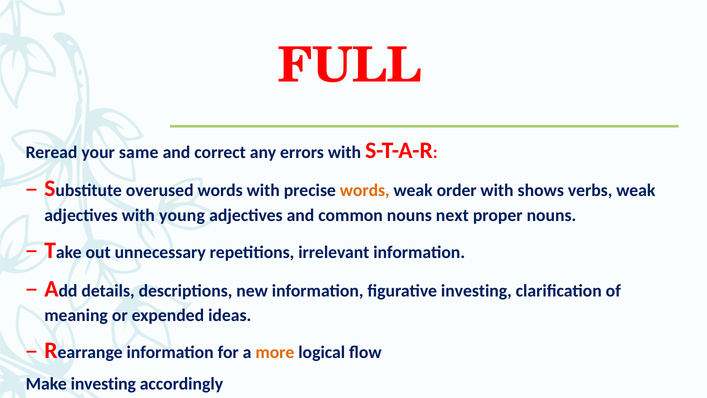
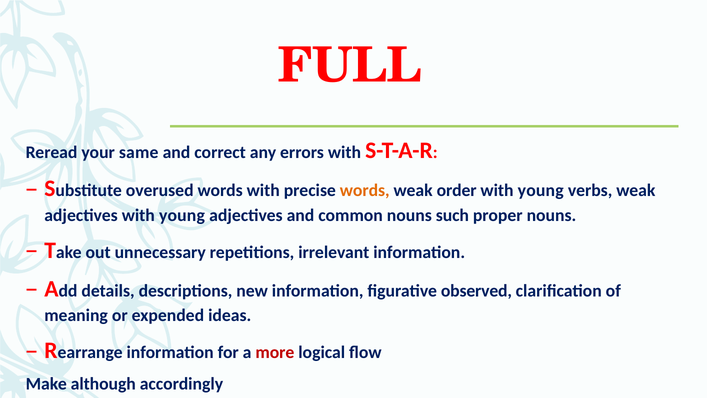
shows at (541, 190): shows -> young
next: next -> such
figurative investing: investing -> observed
more colour: orange -> red
Make investing: investing -> although
